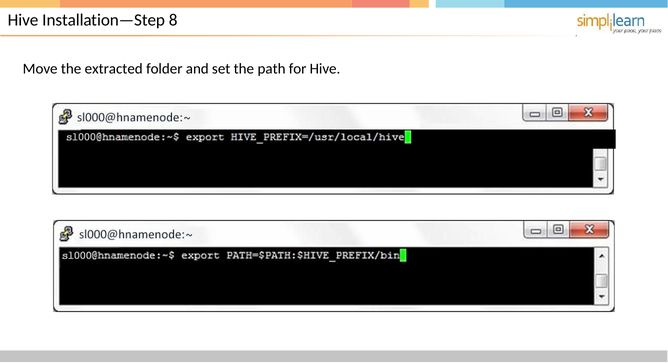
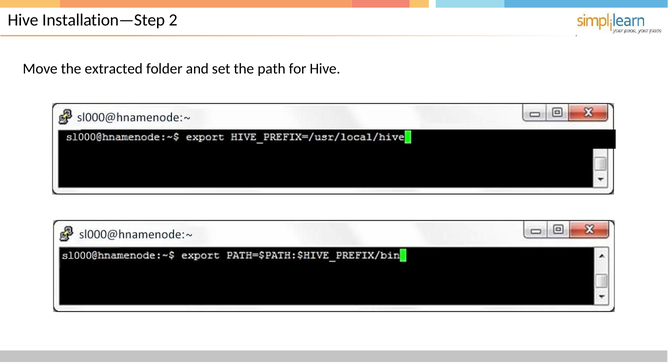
8: 8 -> 2
